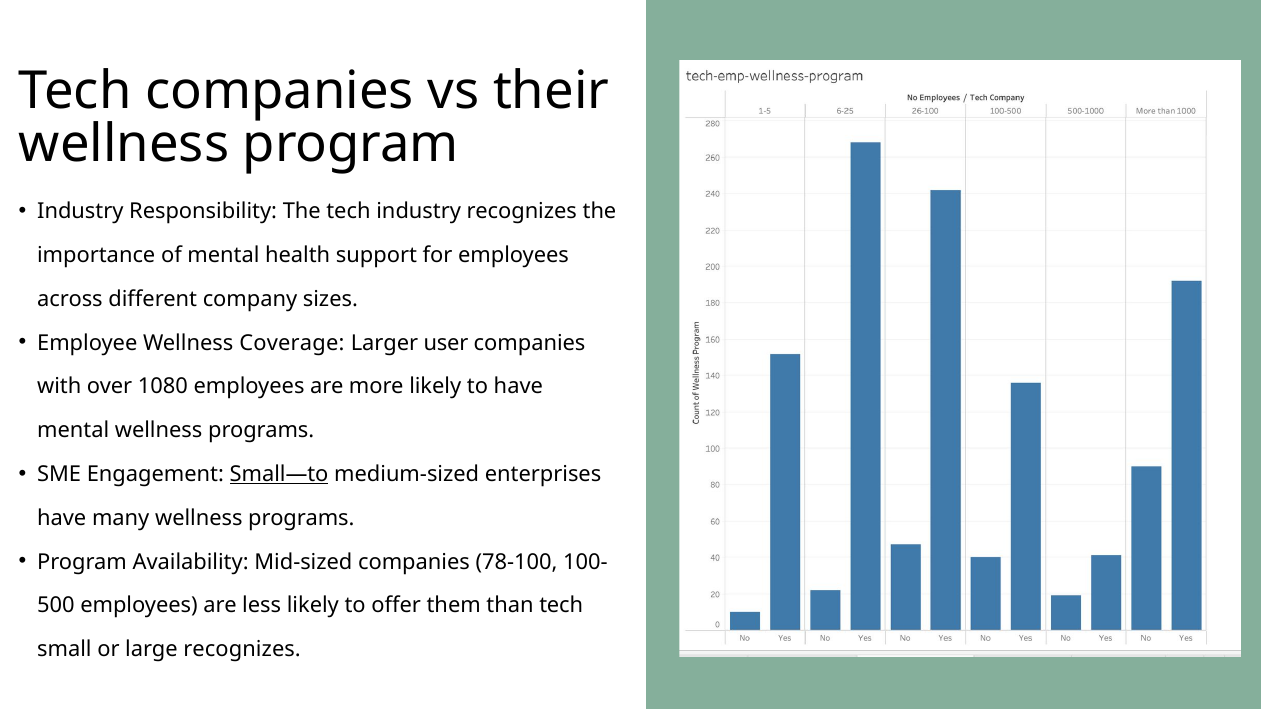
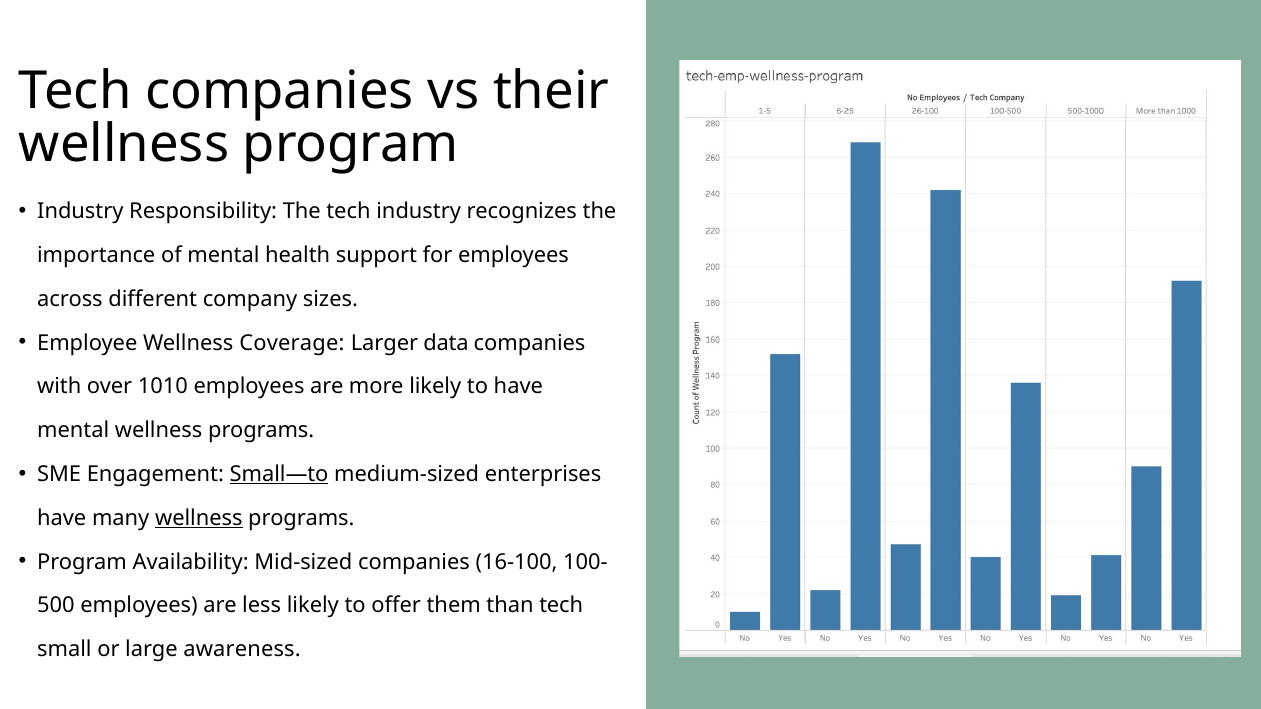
user: user -> data
1080: 1080 -> 1010
wellness at (199, 518) underline: none -> present
78-100: 78-100 -> 16-100
large recognizes: recognizes -> awareness
